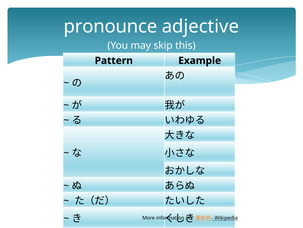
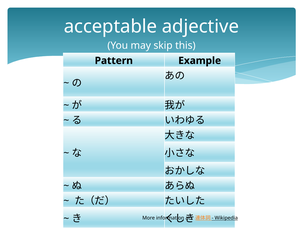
pronounce: pronounce -> acceptable
